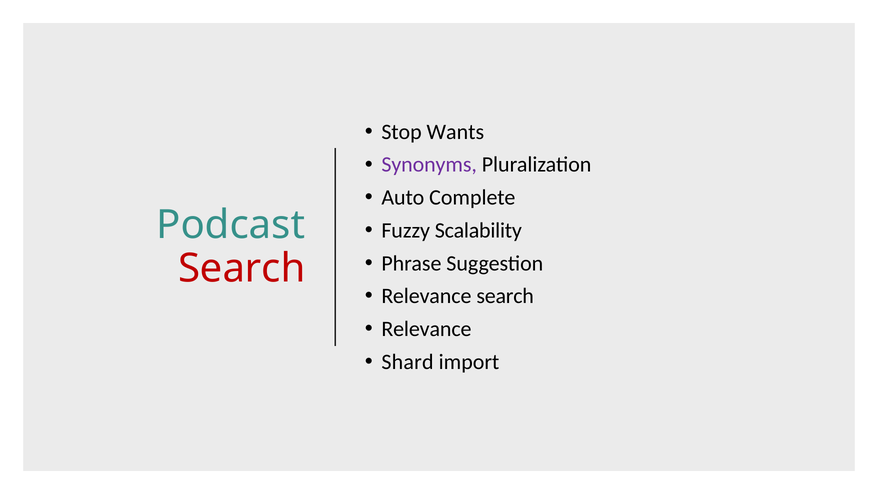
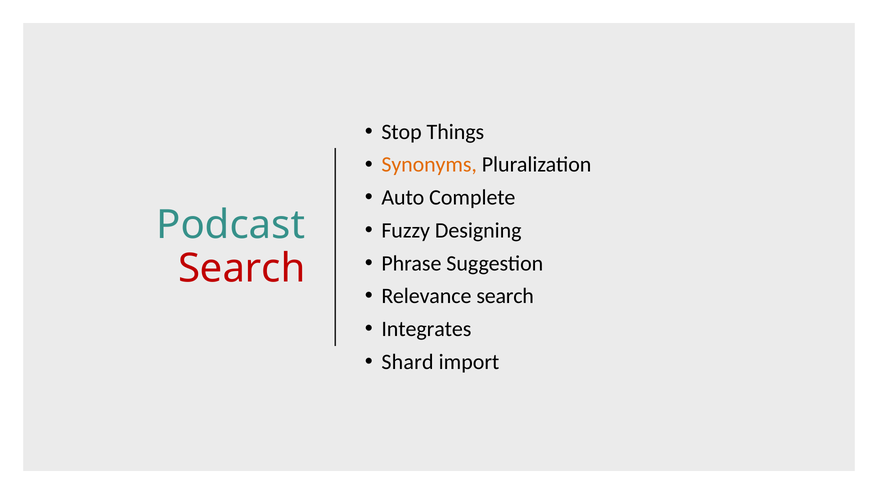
Wants: Wants -> Things
Synonyms colour: purple -> orange
Scalability: Scalability -> Designing
Relevance at (426, 329): Relevance -> Integrates
